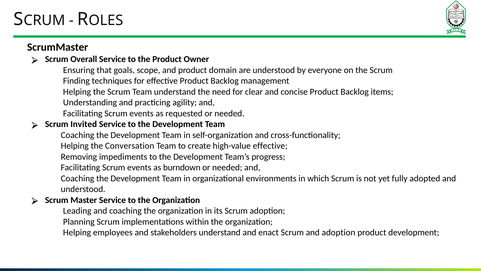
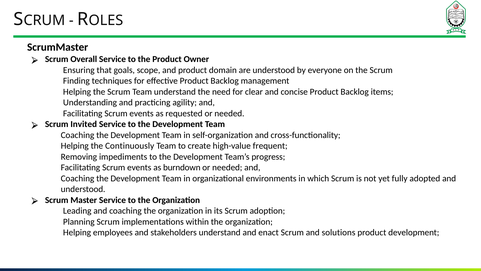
Conversation: Conversation -> Continuously
high-value effective: effective -> frequent
and adoption: adoption -> solutions
